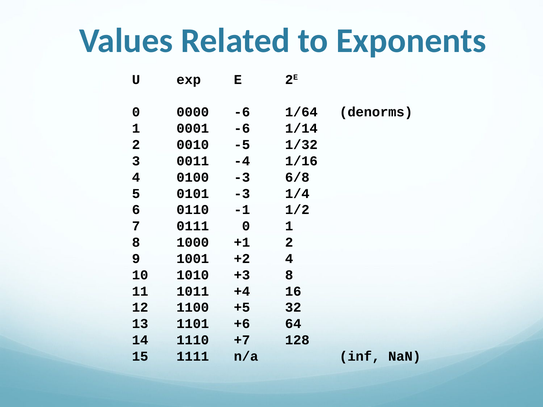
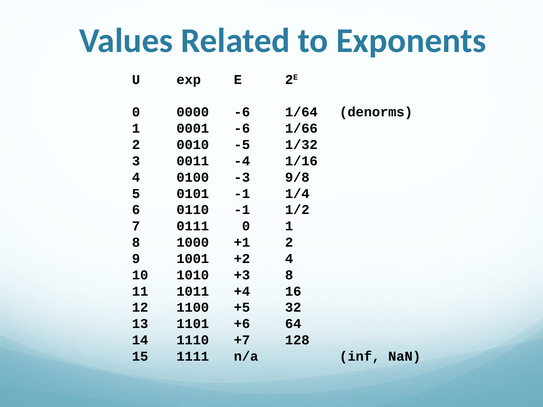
1/14: 1/14 -> 1/66
6/8: 6/8 -> 9/8
0101 -3: -3 -> -1
